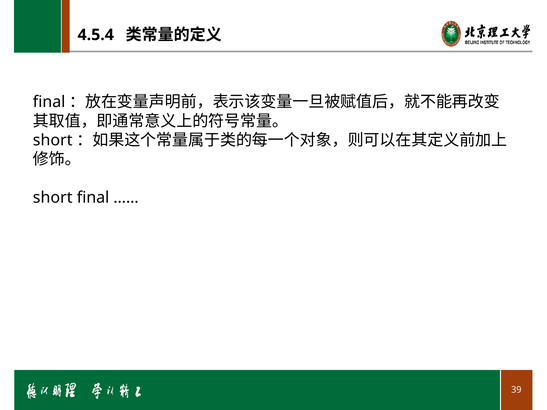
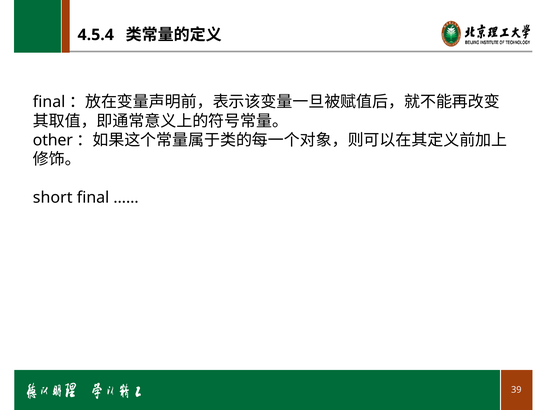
short at (53, 140): short -> other
